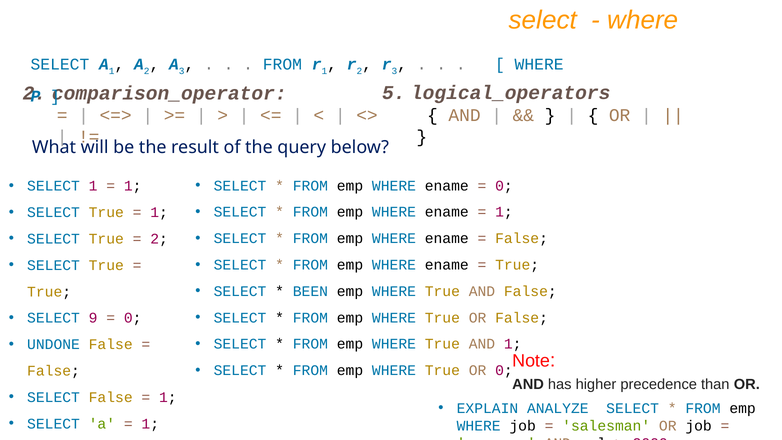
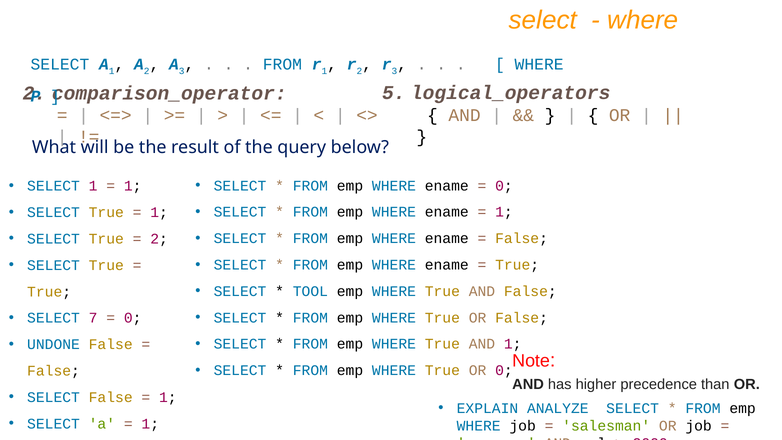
BEEN: BEEN -> TOOL
9: 9 -> 7
